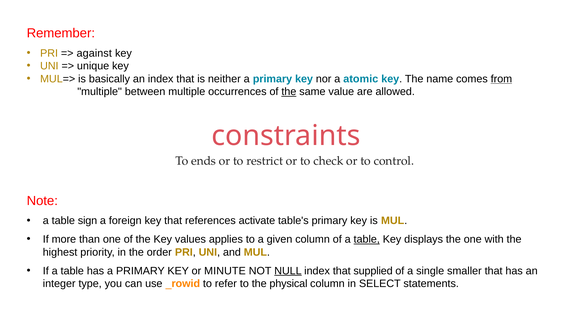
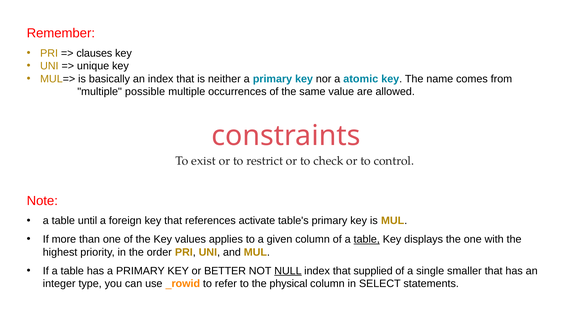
against: against -> clauses
from underline: present -> none
between: between -> possible
the at (289, 92) underline: present -> none
ends: ends -> exist
sign: sign -> until
MINUTE: MINUTE -> BETTER
